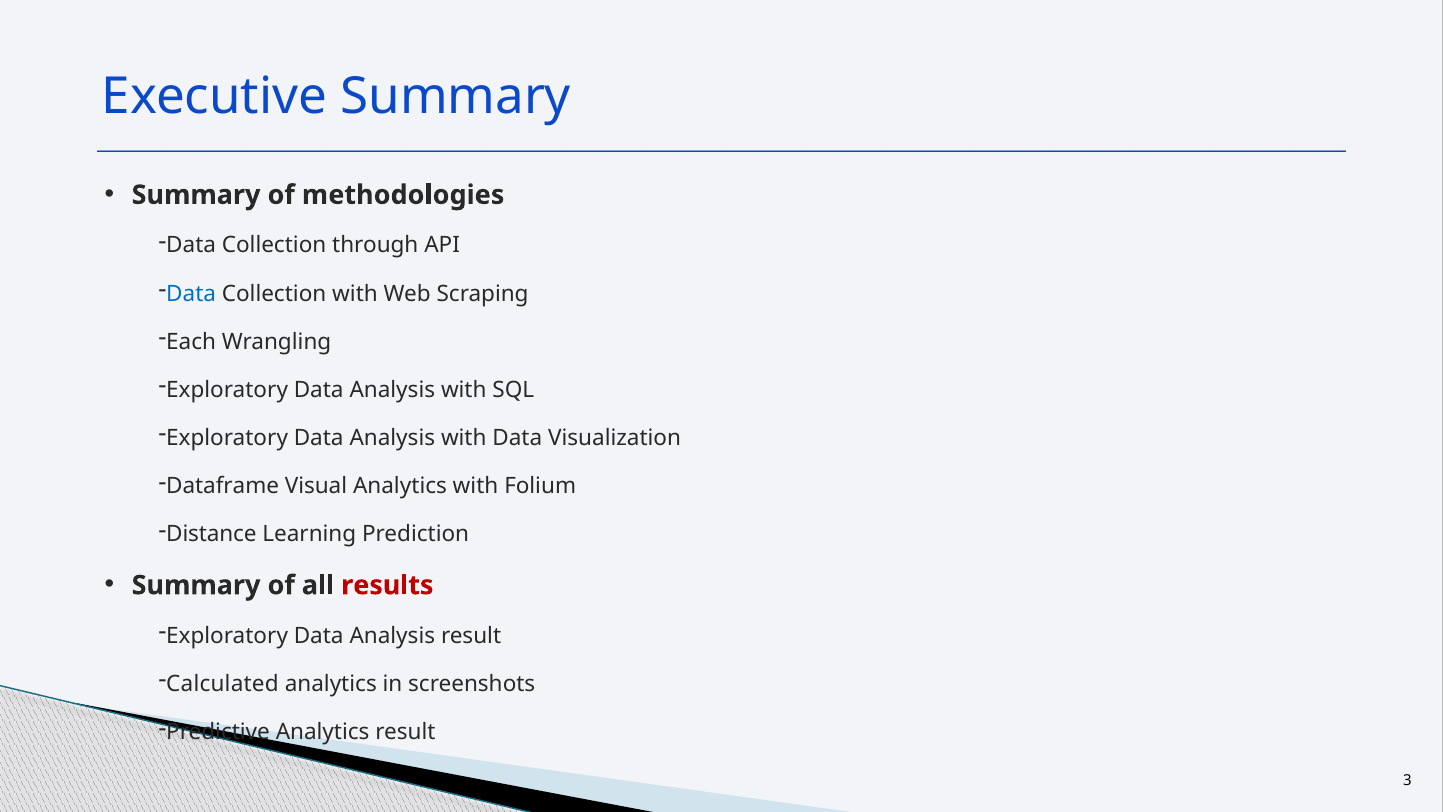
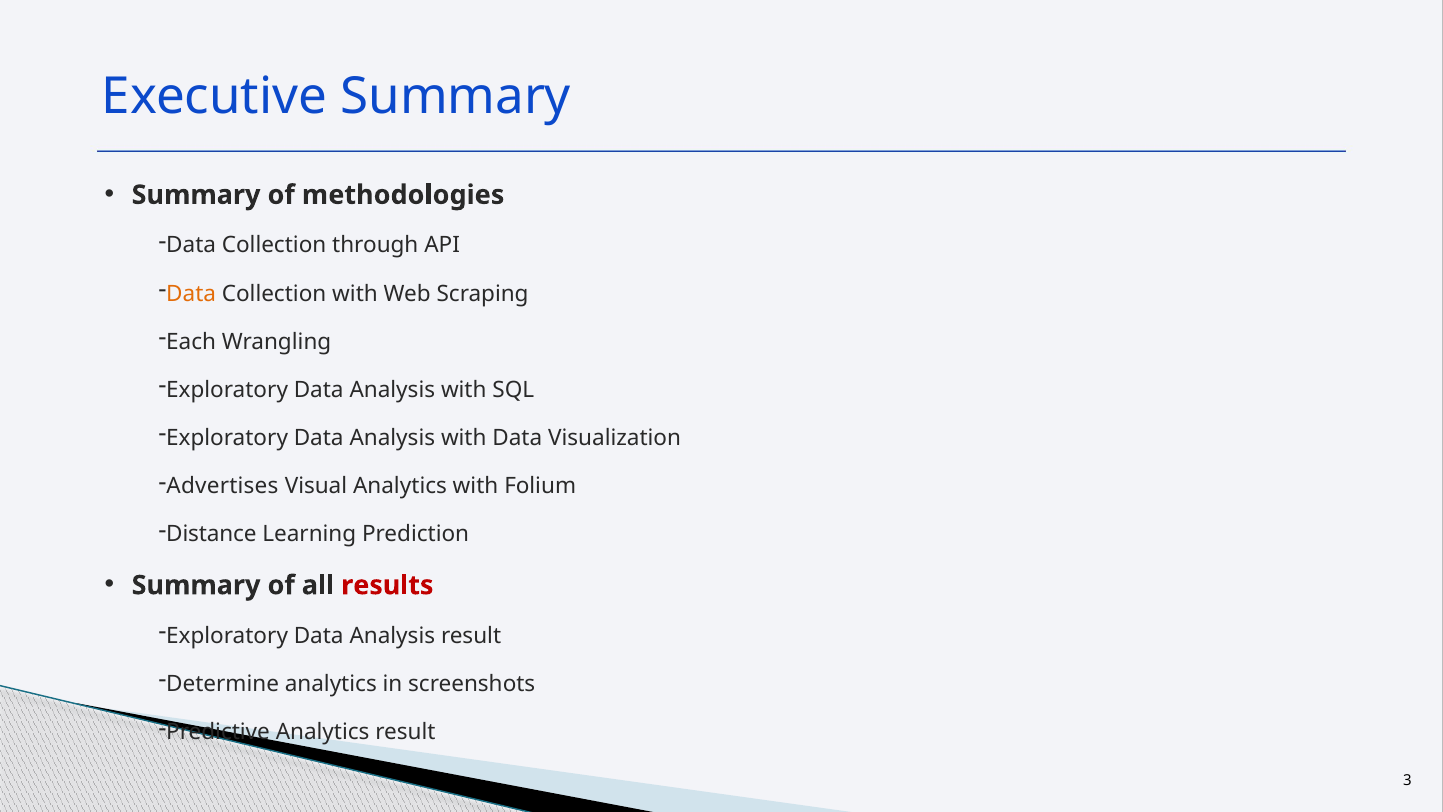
Data at (191, 293) colour: blue -> orange
Dataframe: Dataframe -> Advertises
Calculated: Calculated -> Determine
